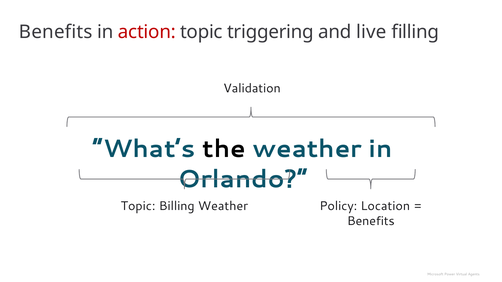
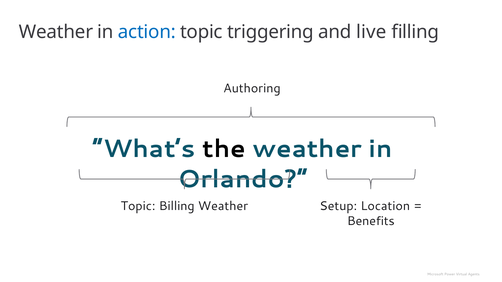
Benefits at (56, 32): Benefits -> Weather
action colour: red -> blue
Validation: Validation -> Authoring
Policy: Policy -> Setup
